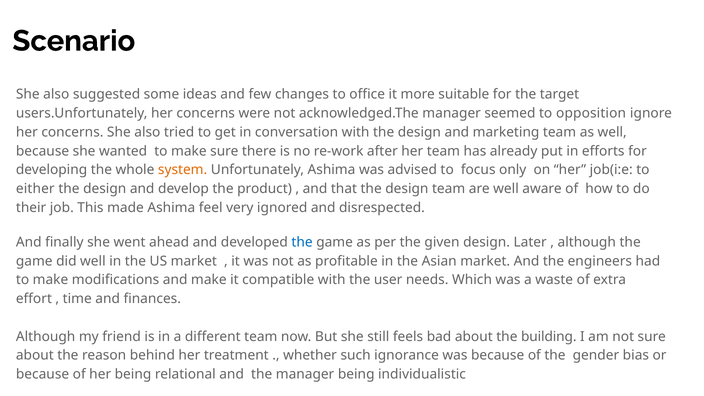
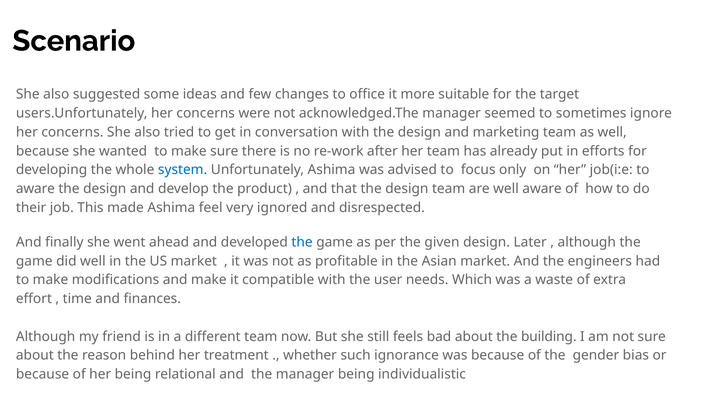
opposition: opposition -> sometimes
system colour: orange -> blue
either at (35, 189): either -> aware
